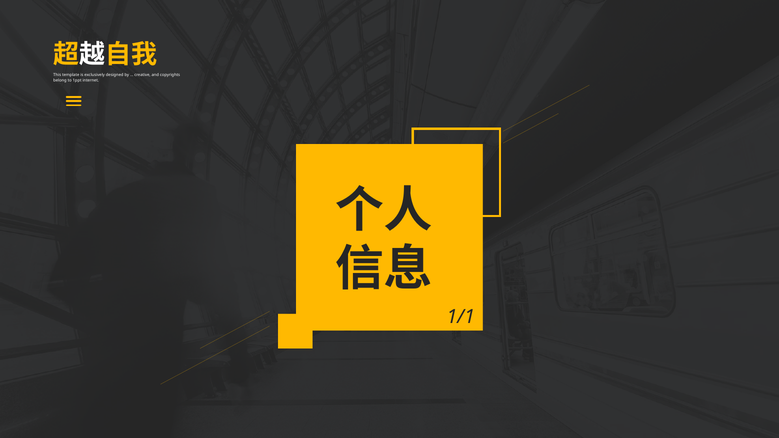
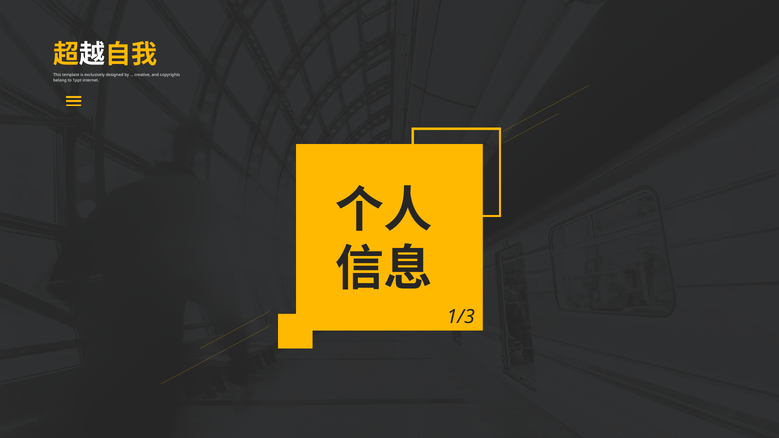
1/1: 1/1 -> 1/3
